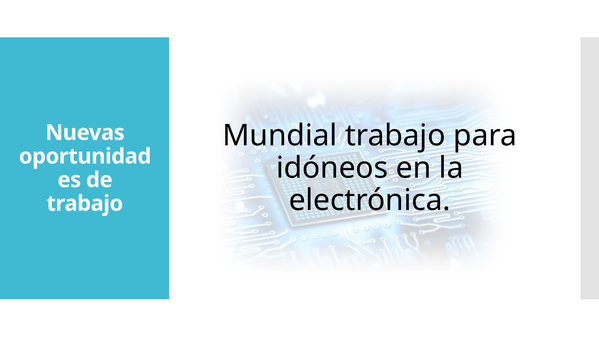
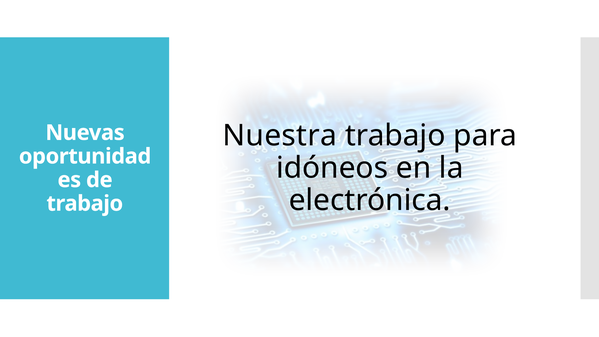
Mundial: Mundial -> Nuestra
